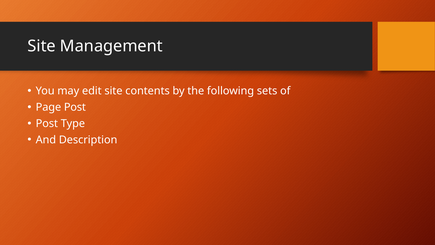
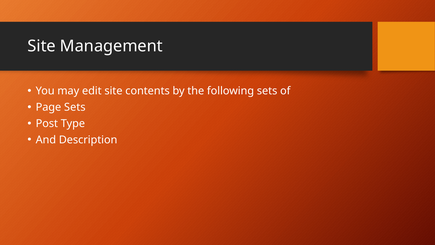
Page Post: Post -> Sets
